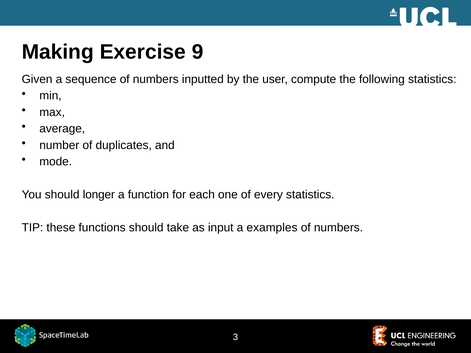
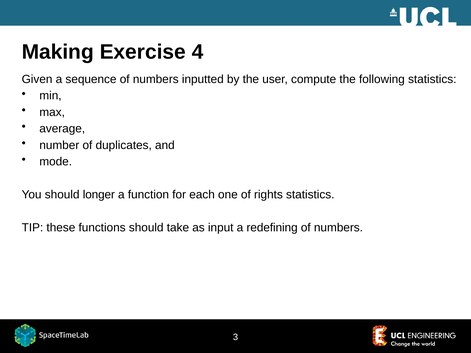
9: 9 -> 4
every: every -> rights
examples: examples -> redefining
